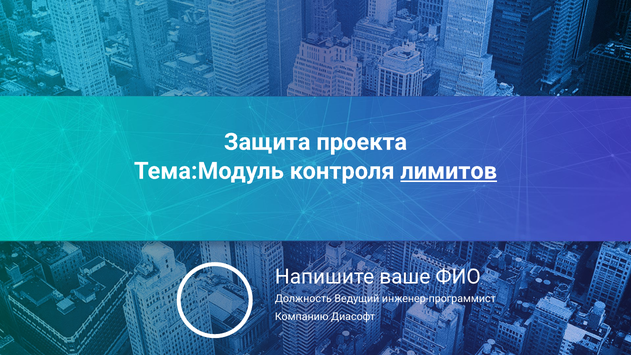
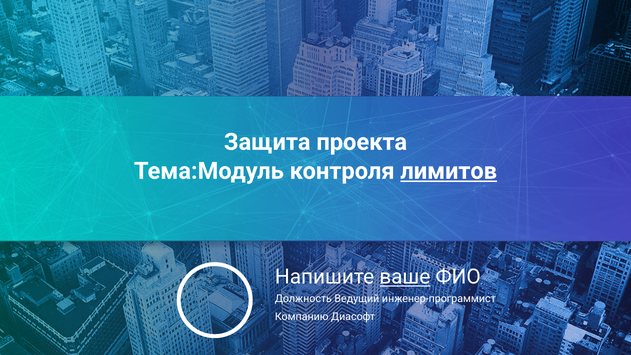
ваше underline: none -> present
